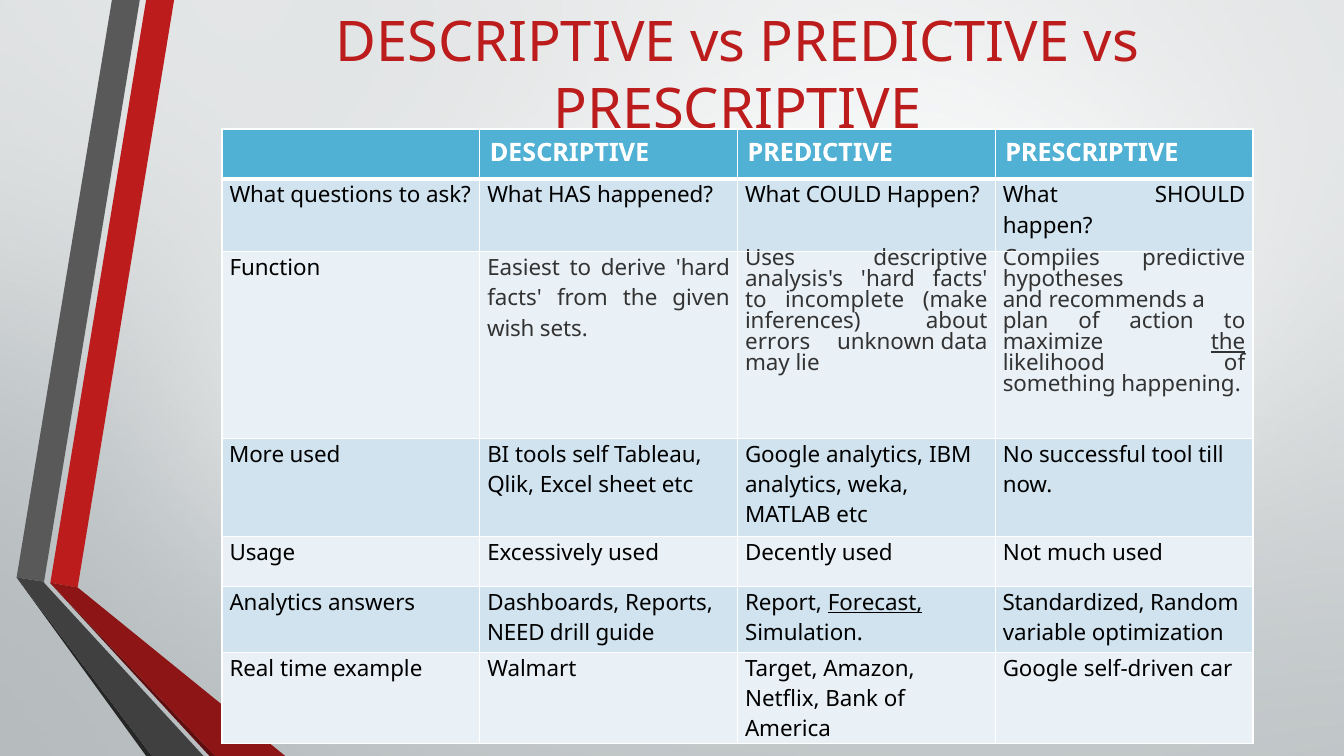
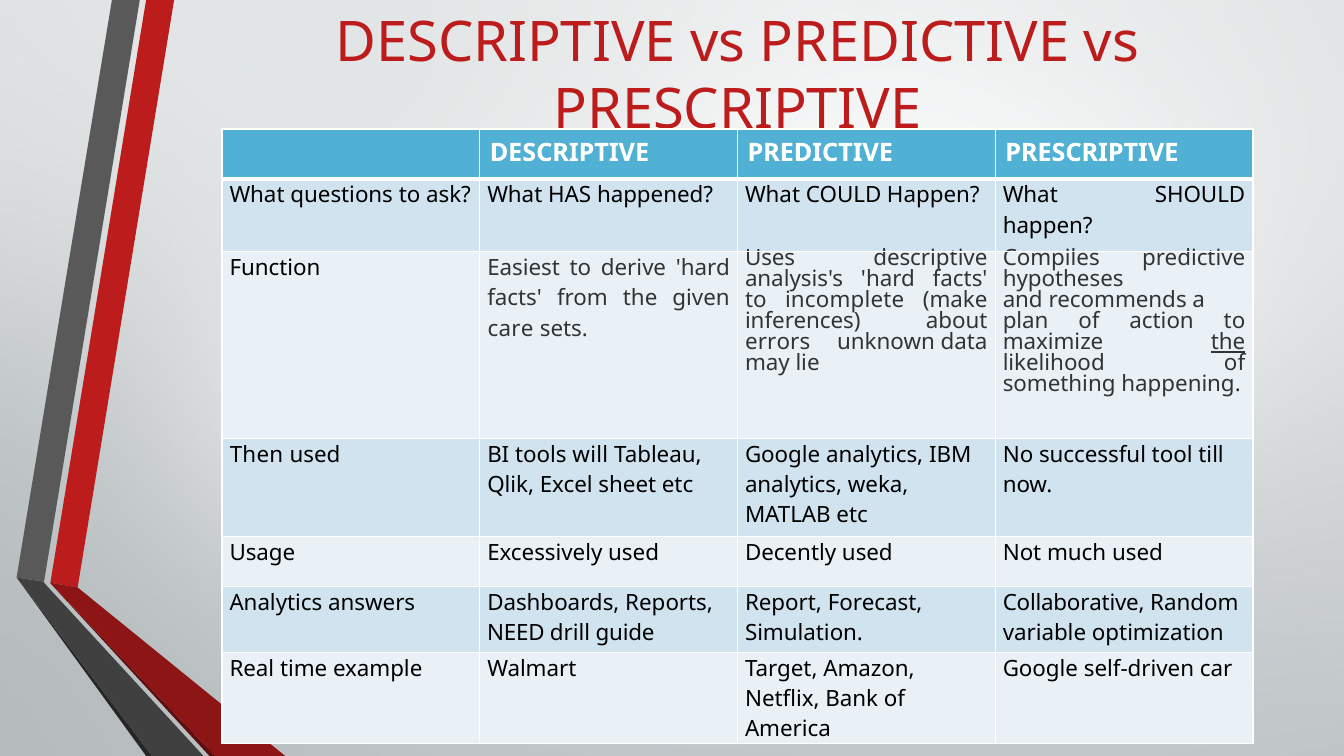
wish: wish -> care
More: More -> Then
self: self -> will
Forecast underline: present -> none
Standardized: Standardized -> Collaborative
